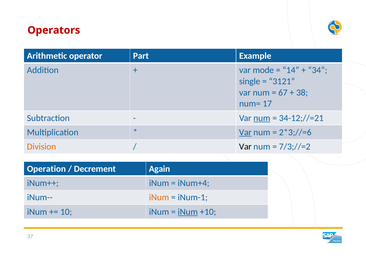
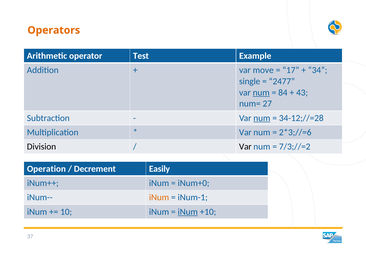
Operators colour: red -> orange
Part: Part -> Test
mode: mode -> move
14: 14 -> 17
3121: 3121 -> 2477
num at (261, 93) underline: none -> present
67: 67 -> 84
38: 38 -> 43
17: 17 -> 27
34-12;//=21: 34-12;//=21 -> 34-12;//=28
Var at (245, 132) underline: present -> none
Division colour: orange -> black
Again: Again -> Easily
iNum+4: iNum+4 -> iNum+0
